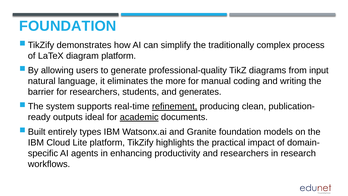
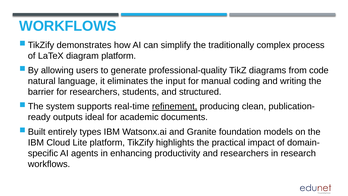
FOUNDATION at (68, 26): FOUNDATION -> WORKFLOWS
input: input -> code
more: more -> input
generates: generates -> structured
academic underline: present -> none
